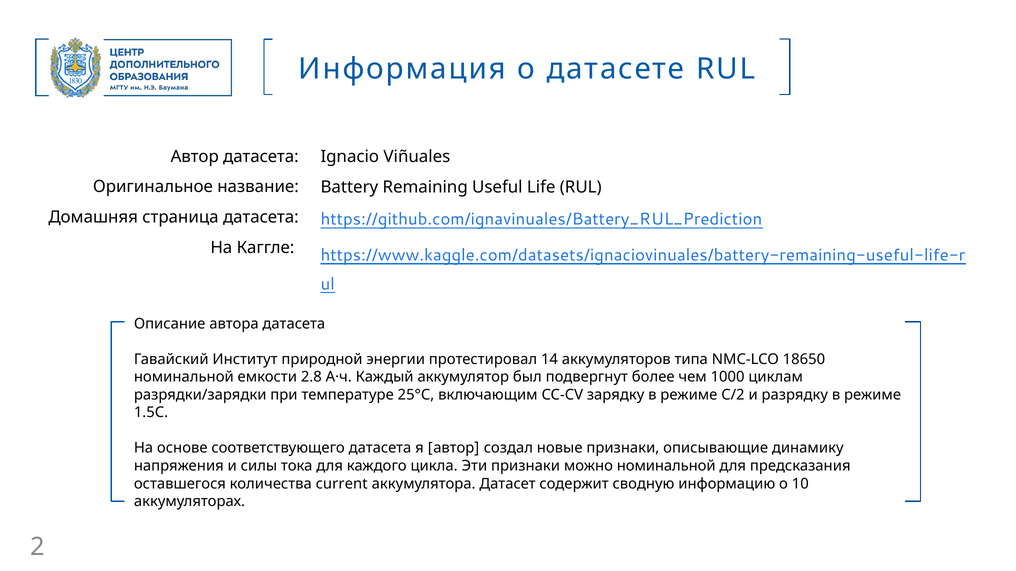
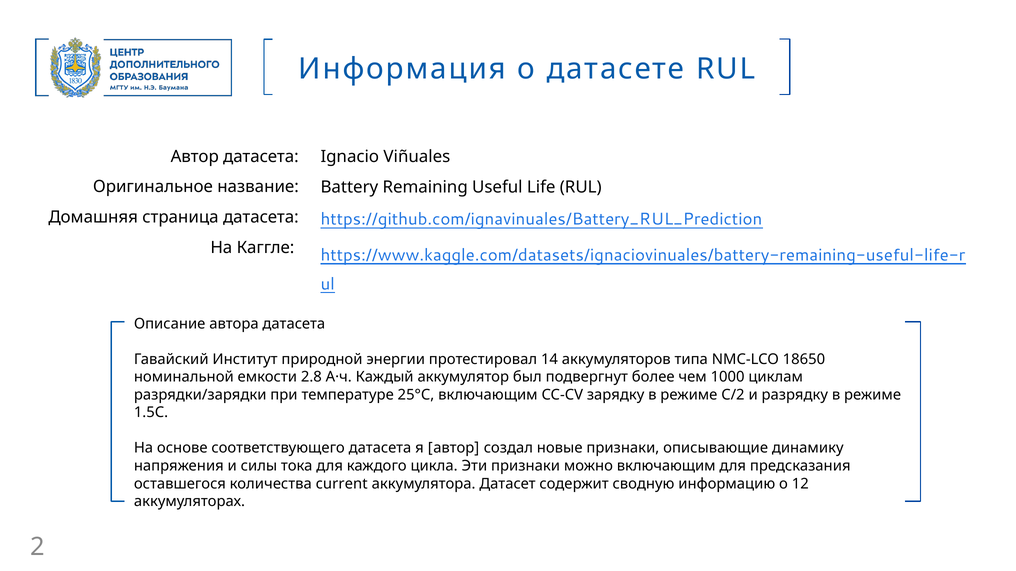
можно номинальной: номинальной -> включающим
10: 10 -> 12
